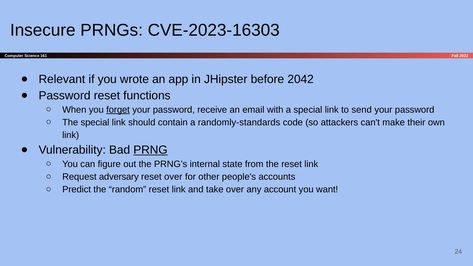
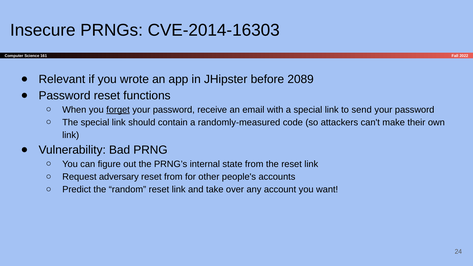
CVE-2023-16303: CVE-2023-16303 -> CVE-2014-16303
2042: 2042 -> 2089
randomly-standards: randomly-standards -> randomly-measured
PRNG underline: present -> none
reset over: over -> from
